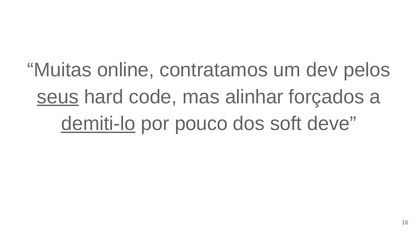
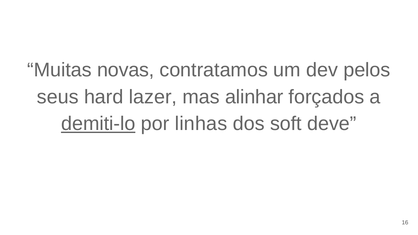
online: online -> novas
seus underline: present -> none
code: code -> lazer
pouco: pouco -> linhas
